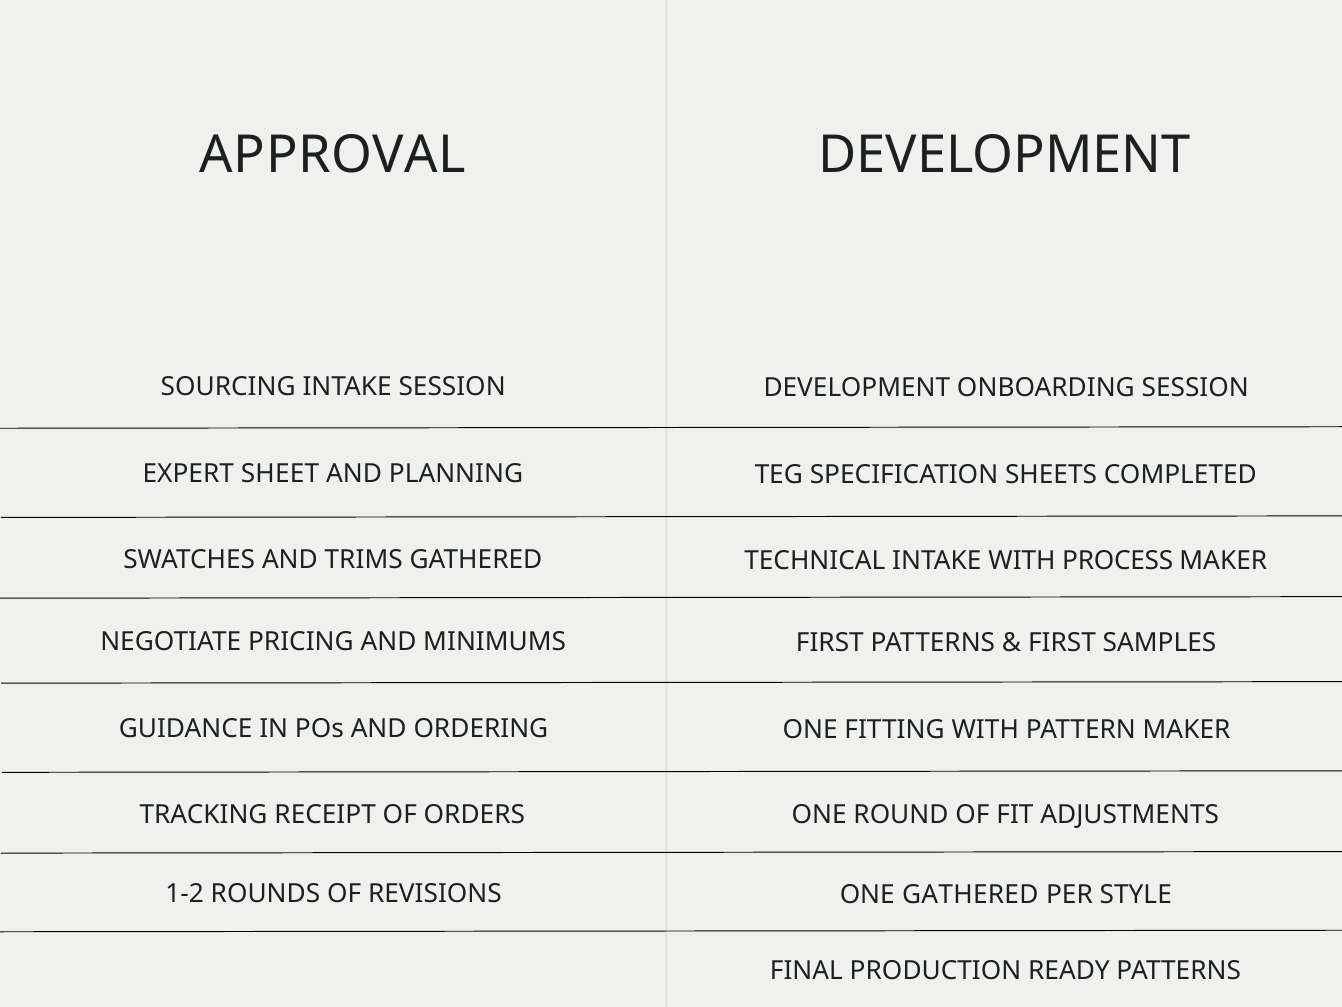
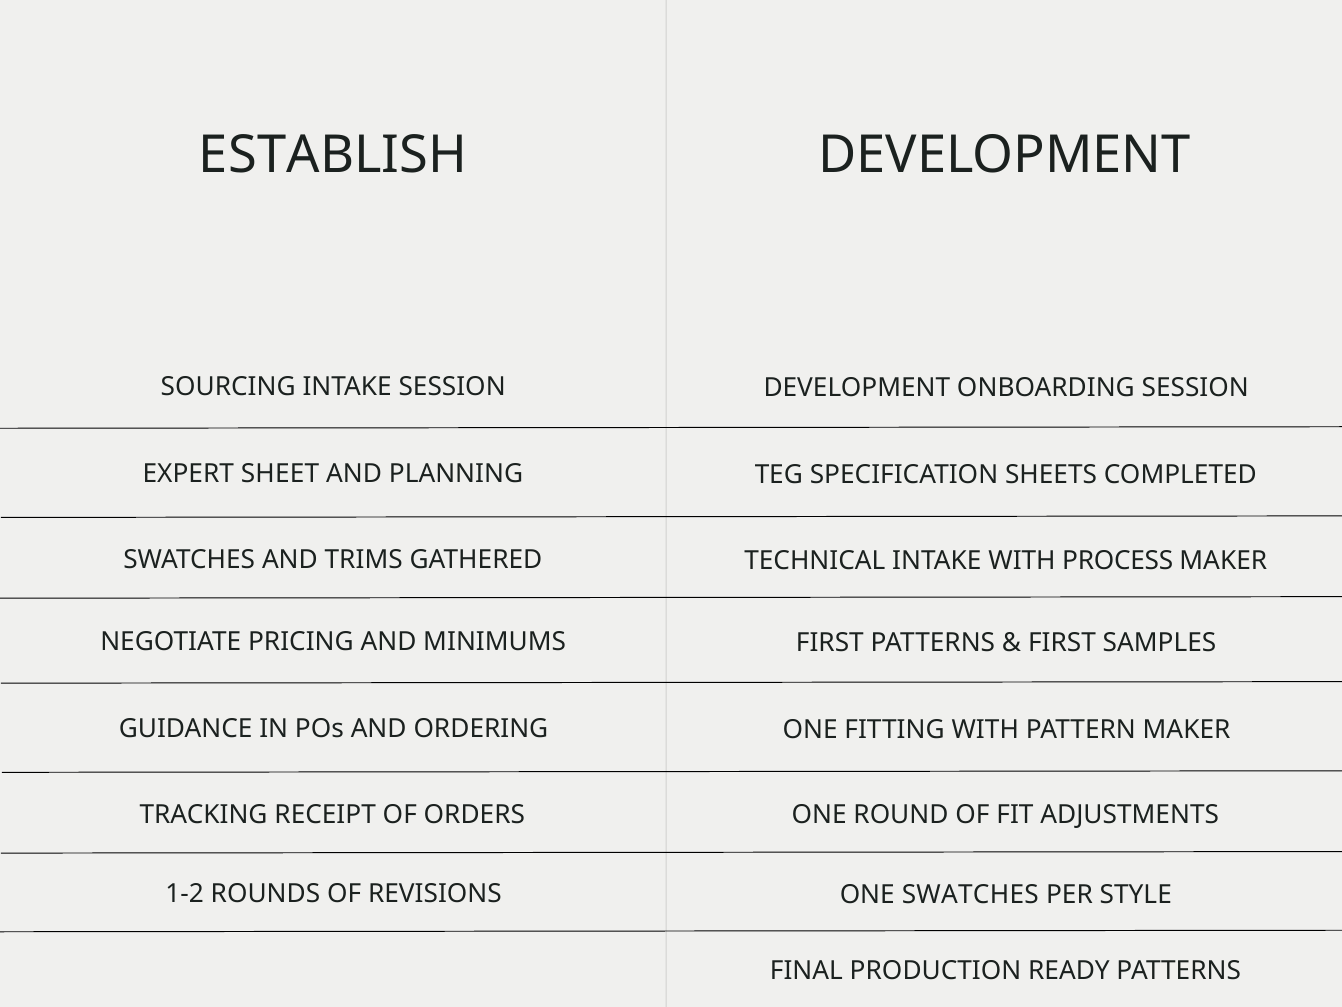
APPROVAL: APPROVAL -> ESTABLISH
ONE GATHERED: GATHERED -> SWATCHES
